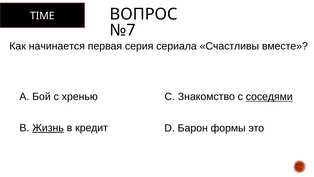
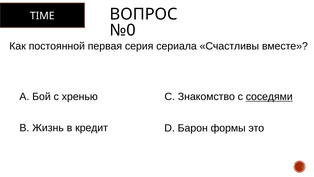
№7: №7 -> №0
начинается: начинается -> постоянной
Жизнь underline: present -> none
